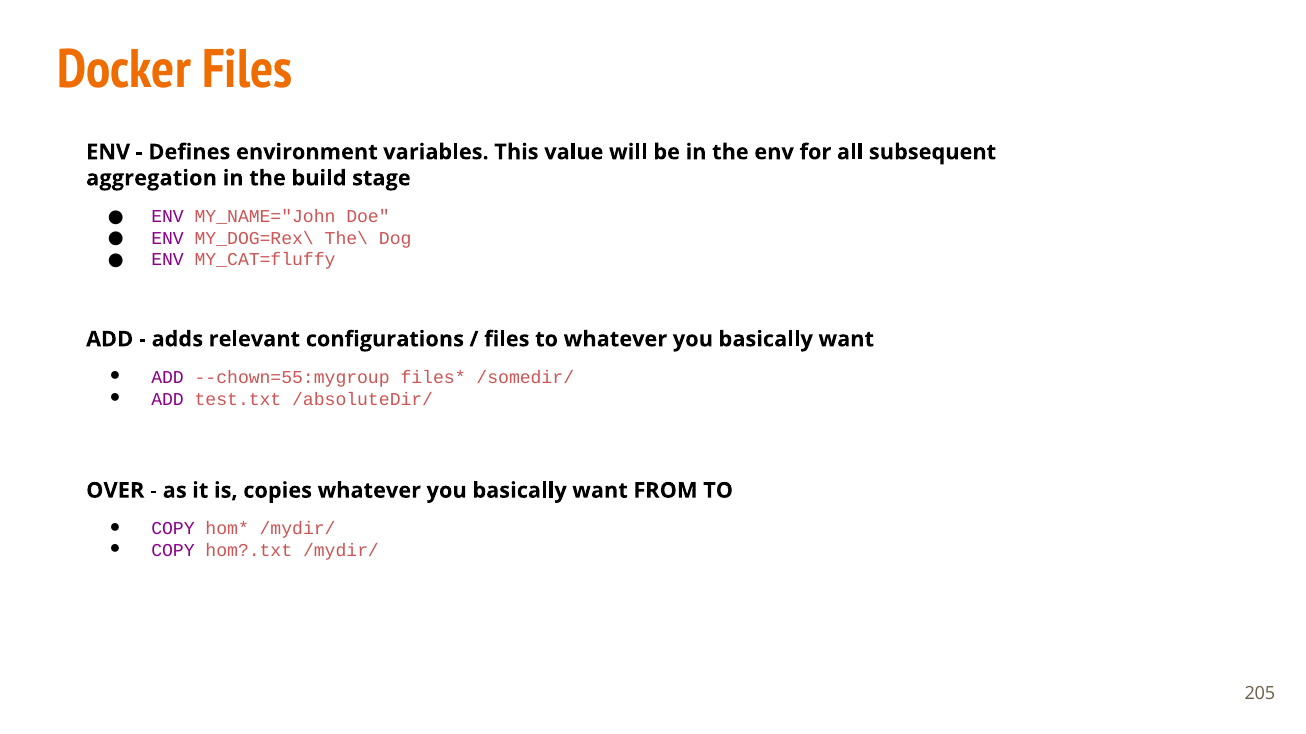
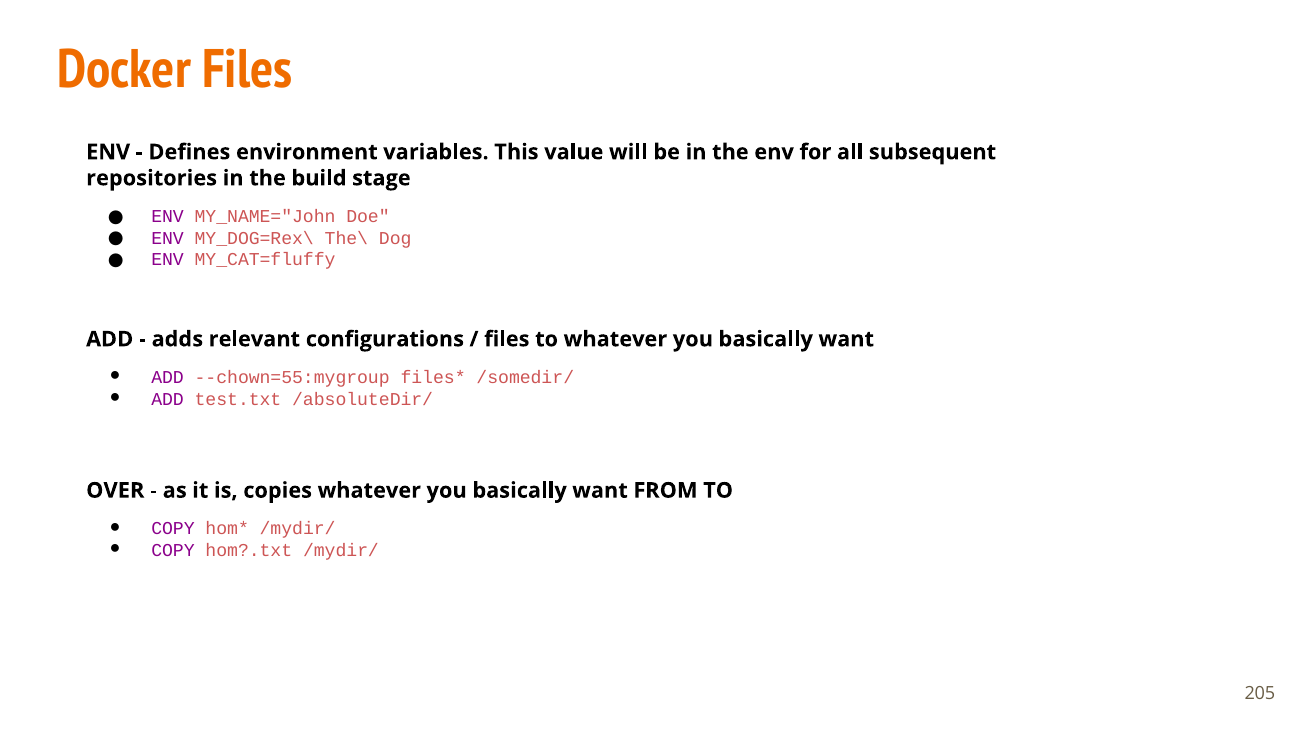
aggregation: aggregation -> repositories
